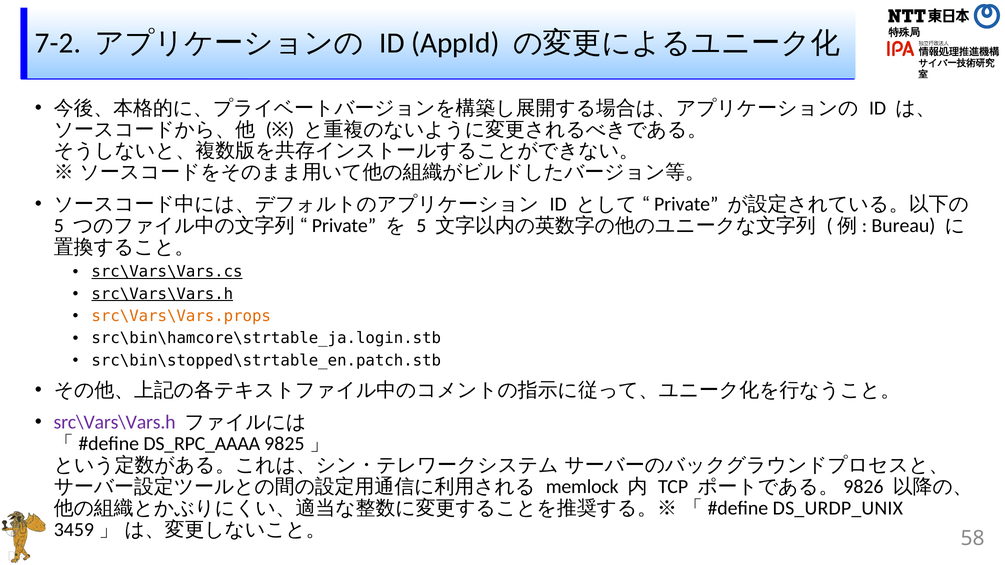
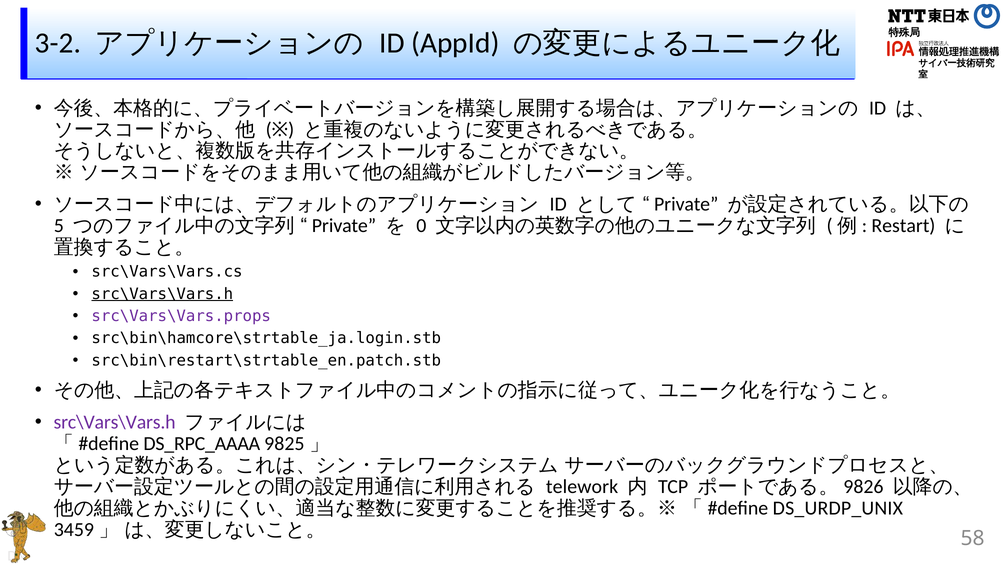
7-2: 7-2 -> 3-2
5 at (421, 226): 5 -> 0
Bureau: Bureau -> Restart
src\Vars\Vars.cs underline: present -> none
src\Vars\Vars.props colour: orange -> purple
src\bin\stopped\strtable_en.patch.stb: src\bin\stopped\strtable_en.patch.stb -> src\bin\restart\strtable_en.patch.stb
memlock: memlock -> telework
